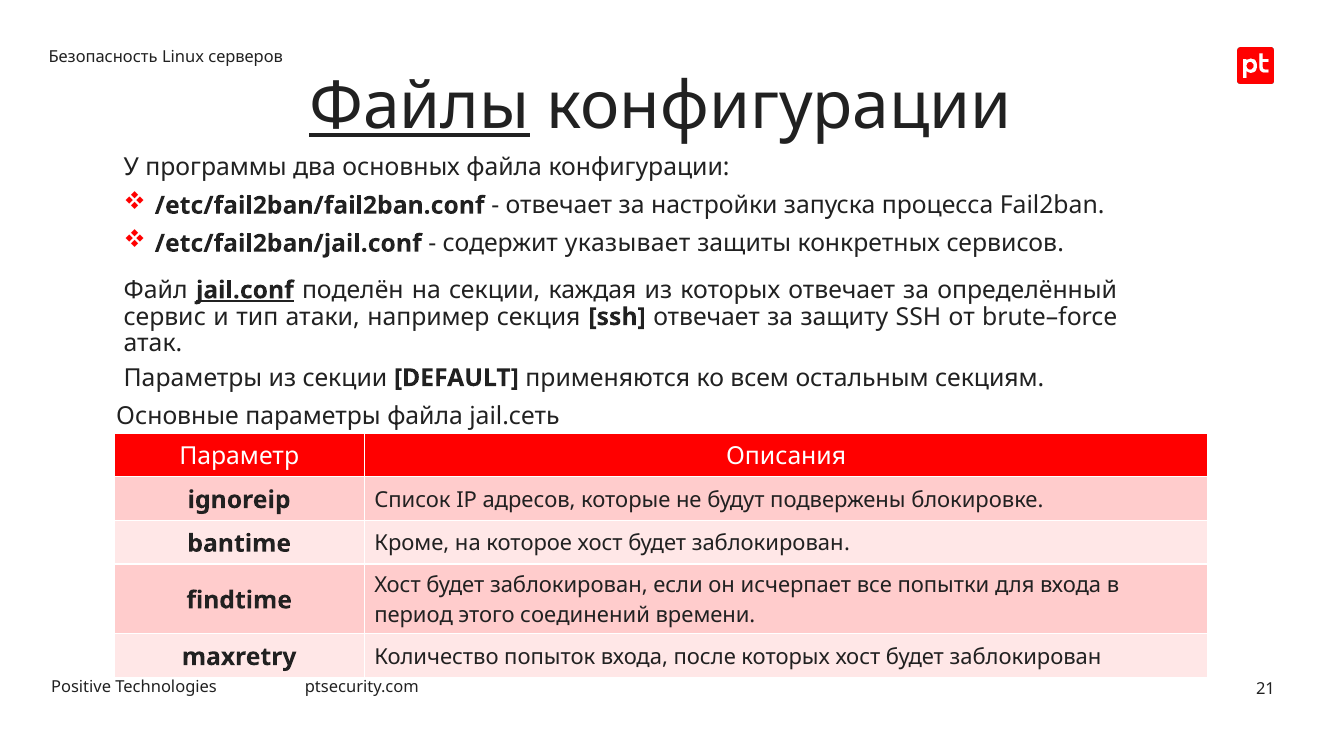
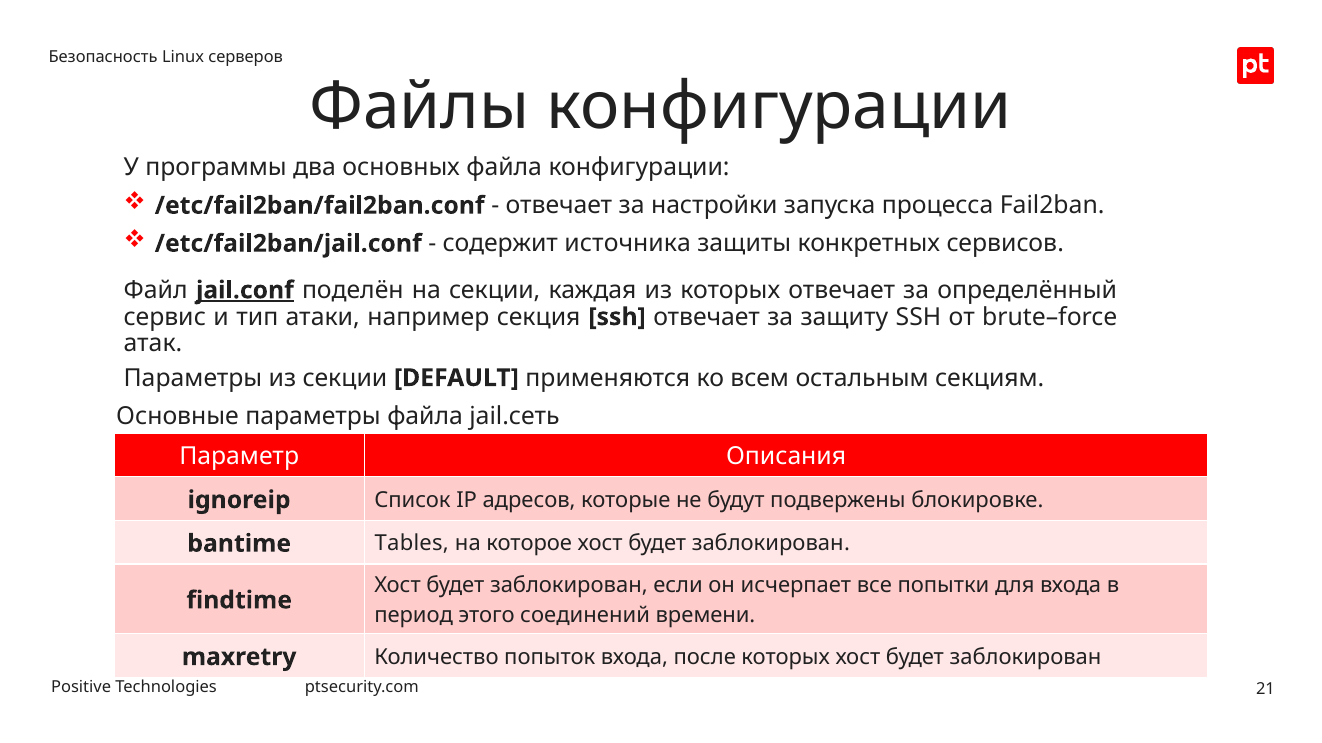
Файлы underline: present -> none
указывает: указывает -> источника
Кроме: Кроме -> Tables
